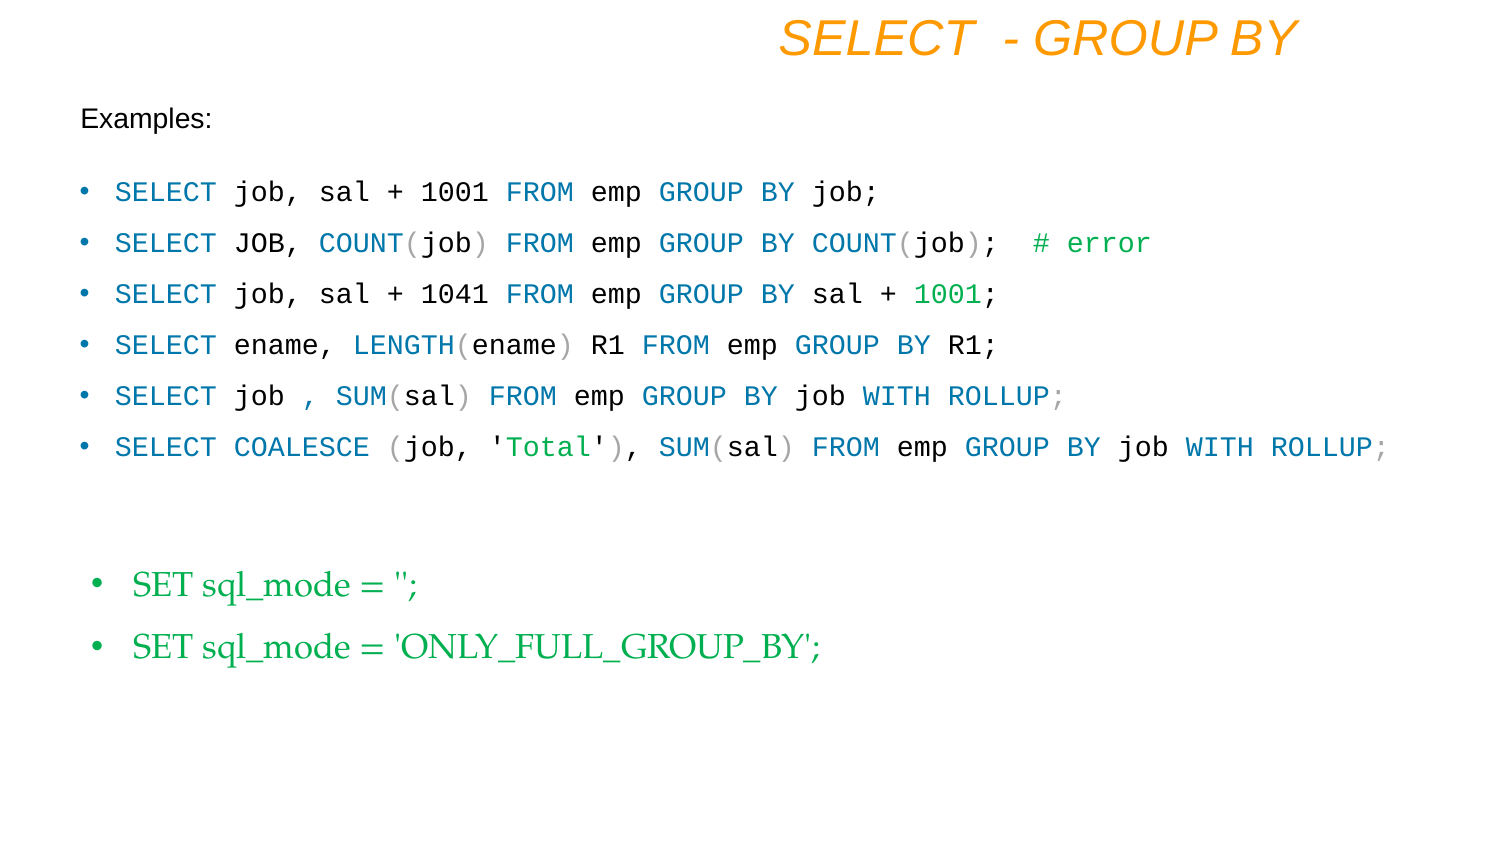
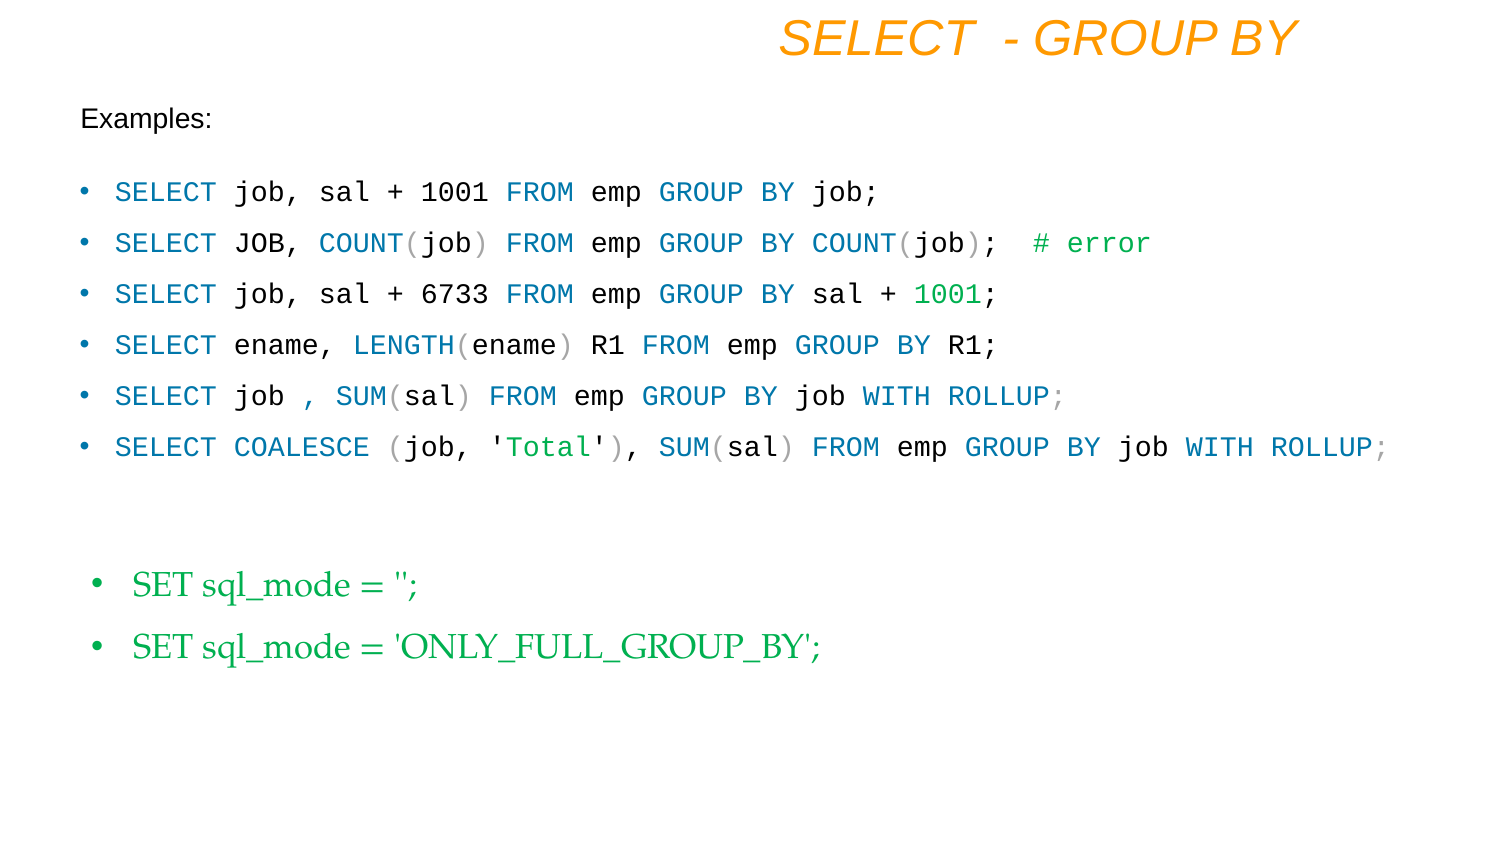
1041: 1041 -> 6733
